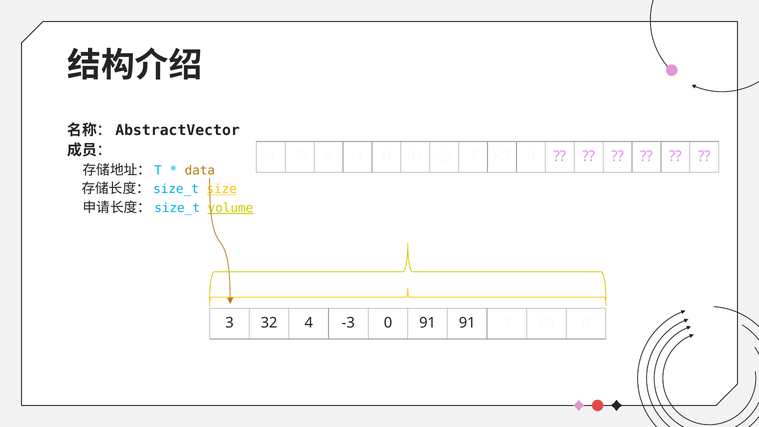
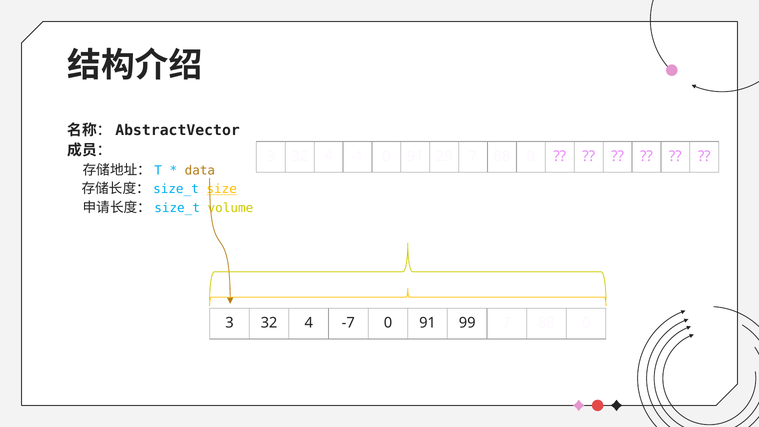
volume underline: present -> none
-3: -3 -> -7
91 91: 91 -> 99
